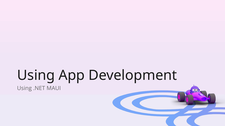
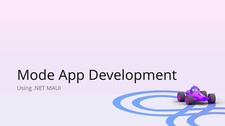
Using at (36, 76): Using -> Mode
